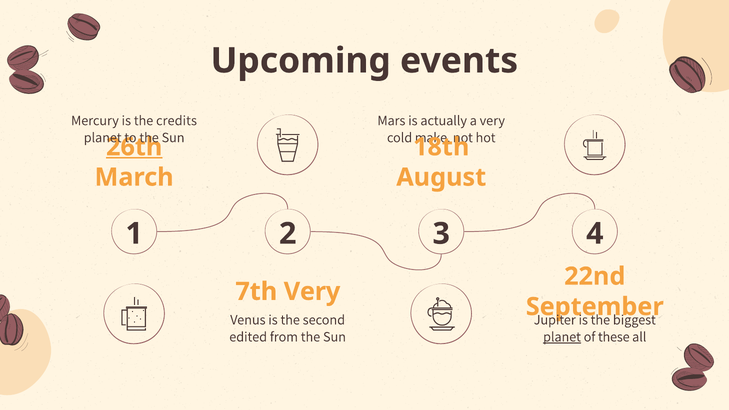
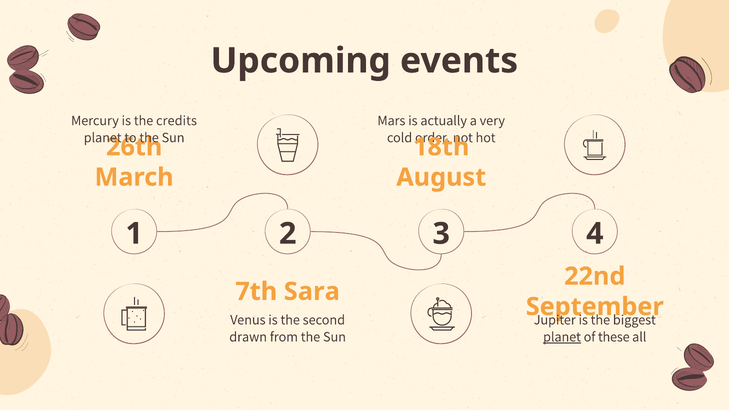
make: make -> order
26th underline: present -> none
7th Very: Very -> Sara
edited: edited -> drawn
